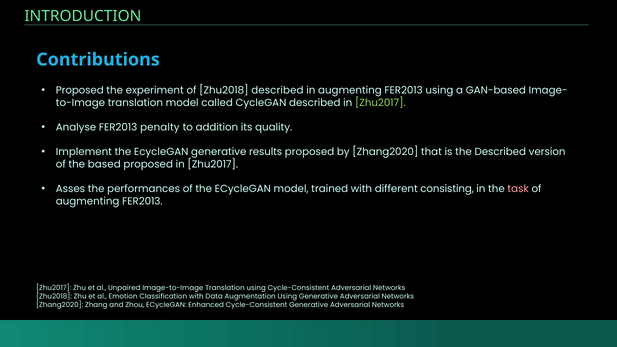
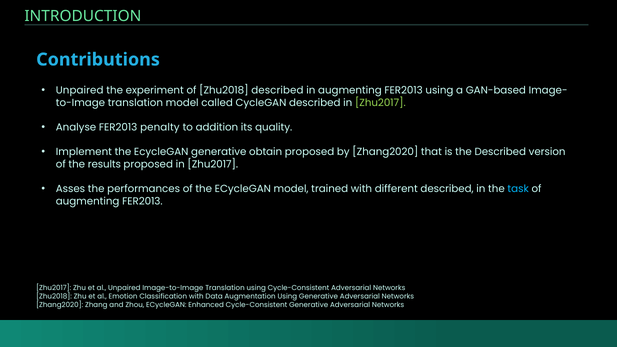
Proposed at (80, 90): Proposed -> Unpaired
results: results -> obtain
based: based -> results
different consisting: consisting -> described
task colour: pink -> light blue
